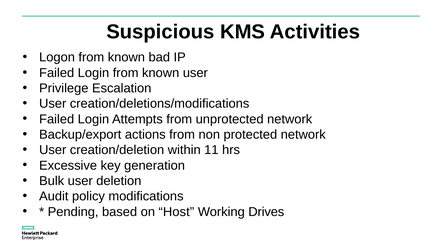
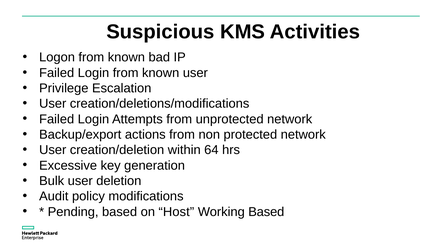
11: 11 -> 64
Working Drives: Drives -> Based
